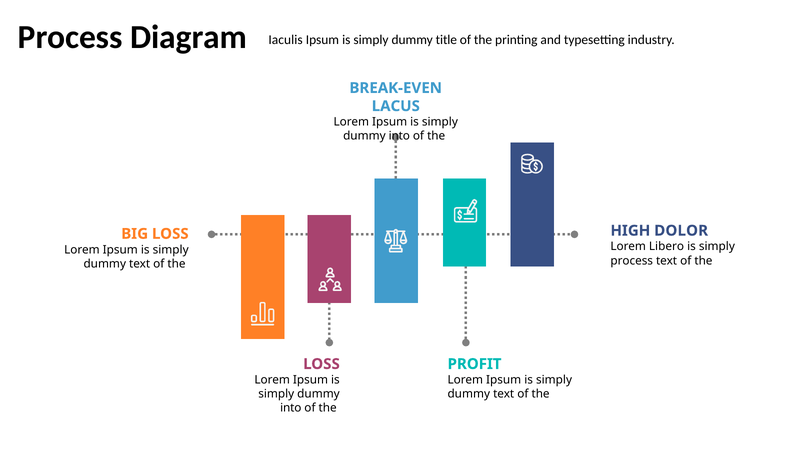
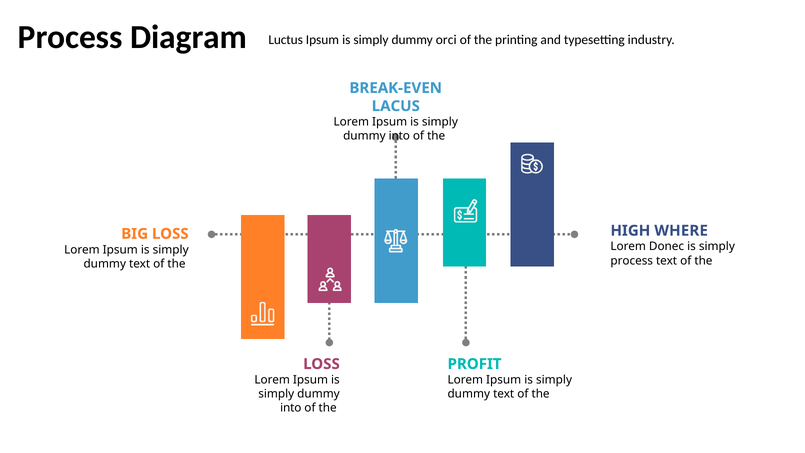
Iaculis: Iaculis -> Luctus
title: title -> orci
DOLOR: DOLOR -> WHERE
Libero: Libero -> Donec
